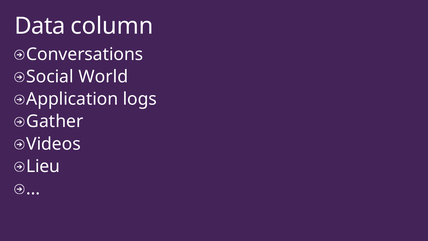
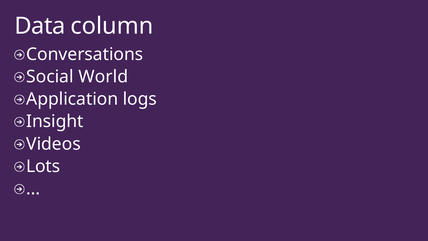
Gather: Gather -> Insight
Lieu: Lieu -> Lots
